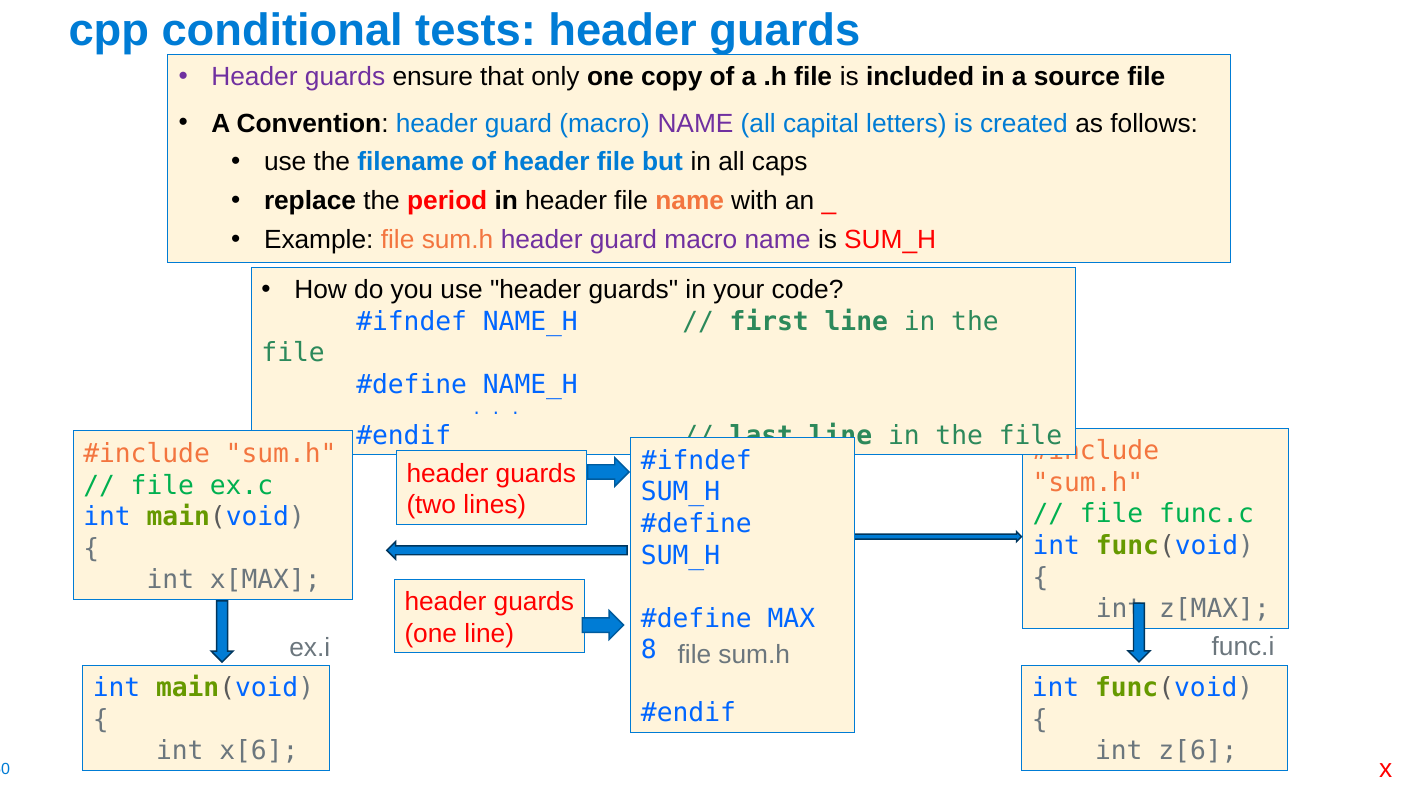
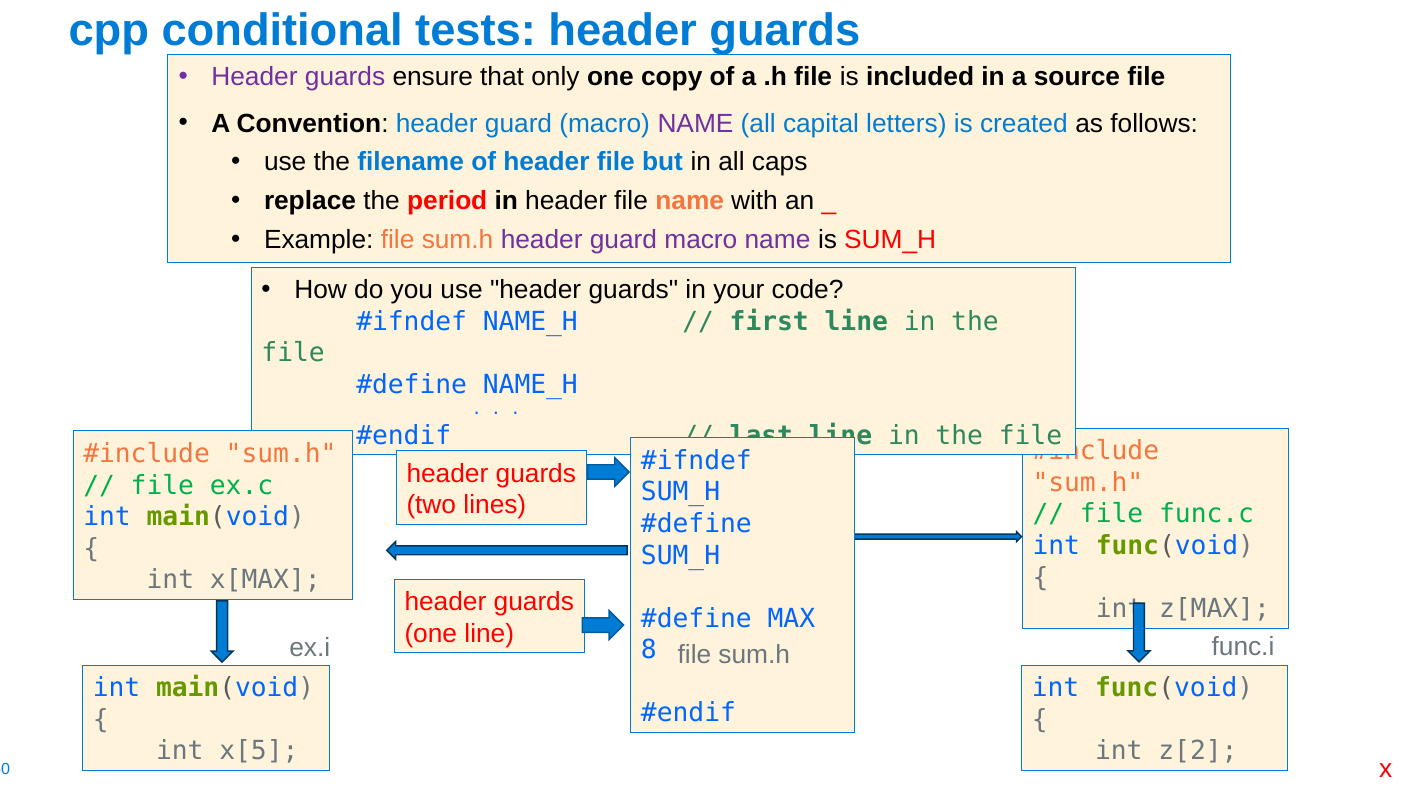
x[6: x[6 -> x[5
z[6: z[6 -> z[2
